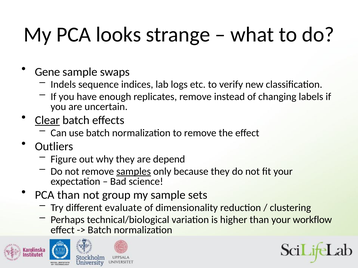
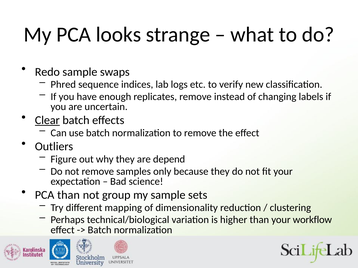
Gene: Gene -> Redo
Indels: Indels -> Phred
samples underline: present -> none
evaluate: evaluate -> mapping
